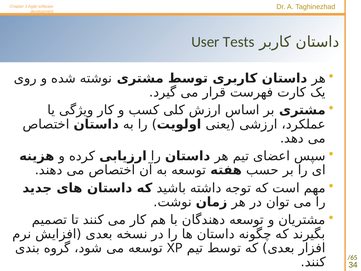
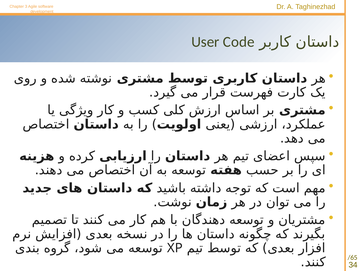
Tests: Tests -> Code
